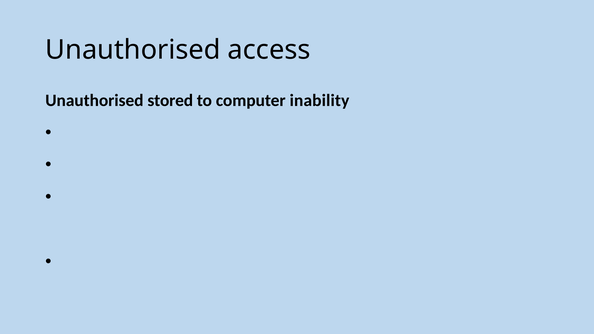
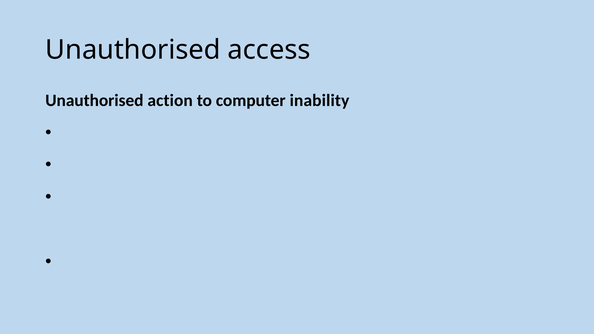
stored: stored -> action
